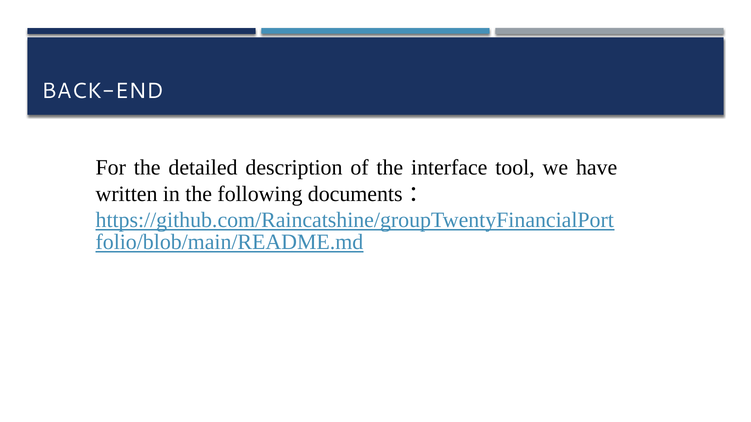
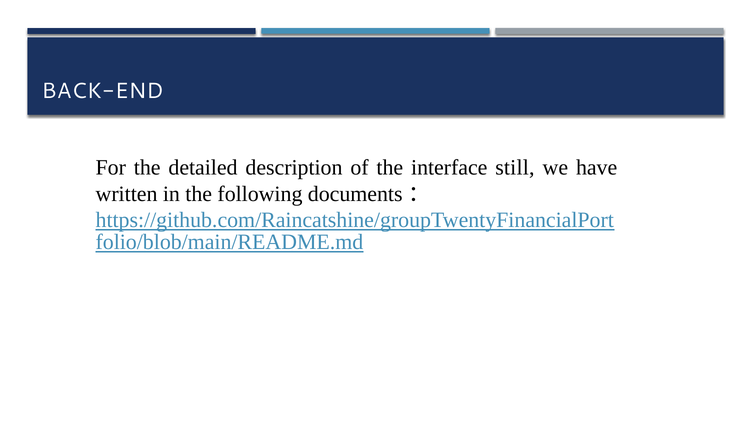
tool: tool -> still
